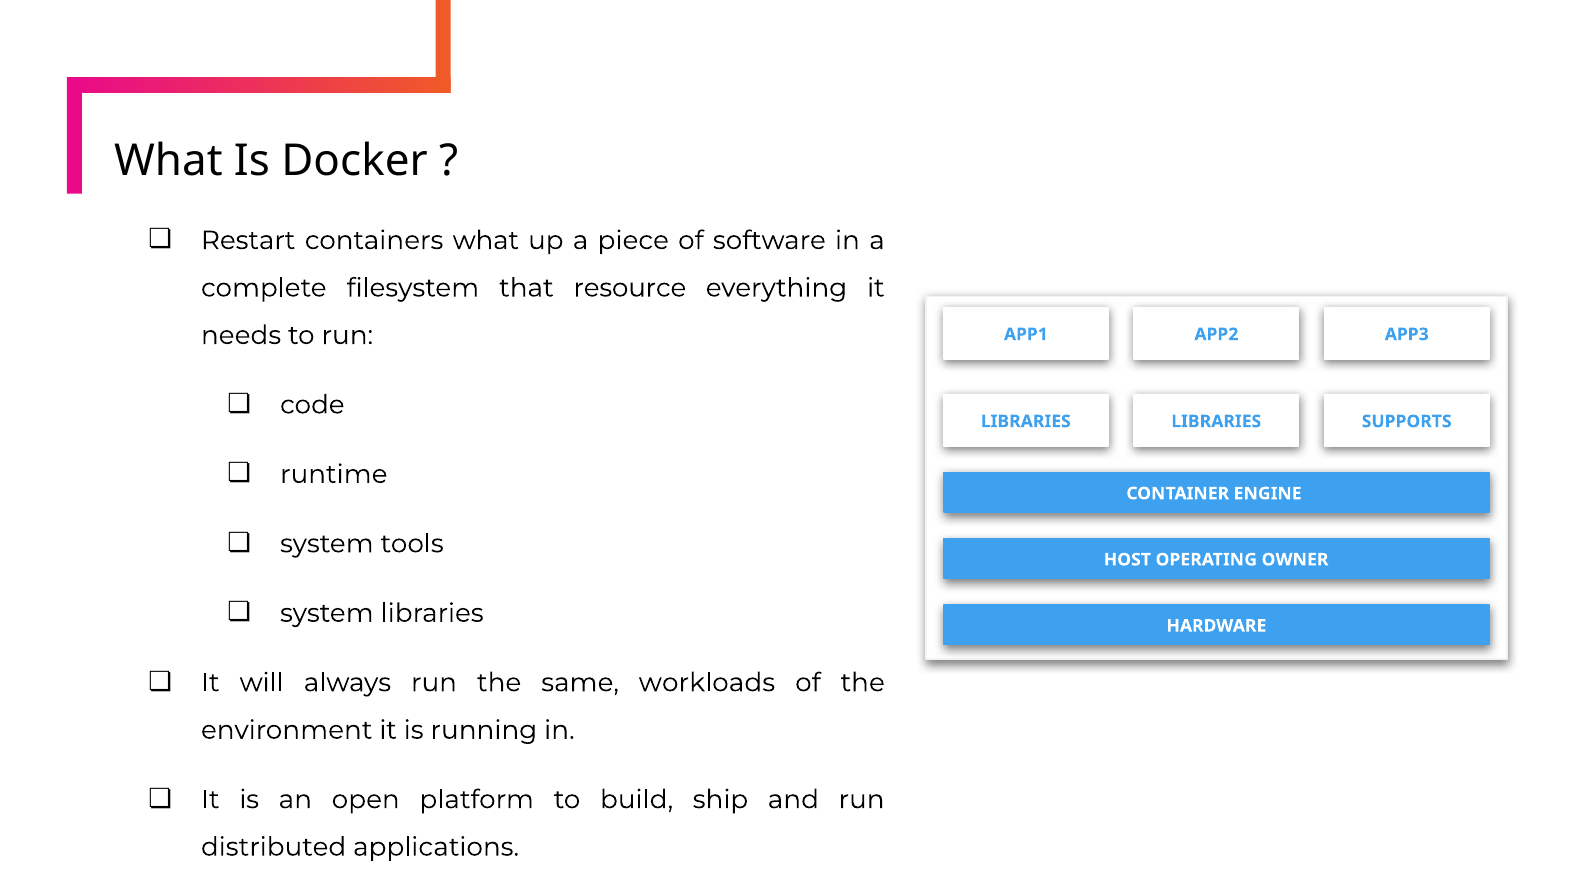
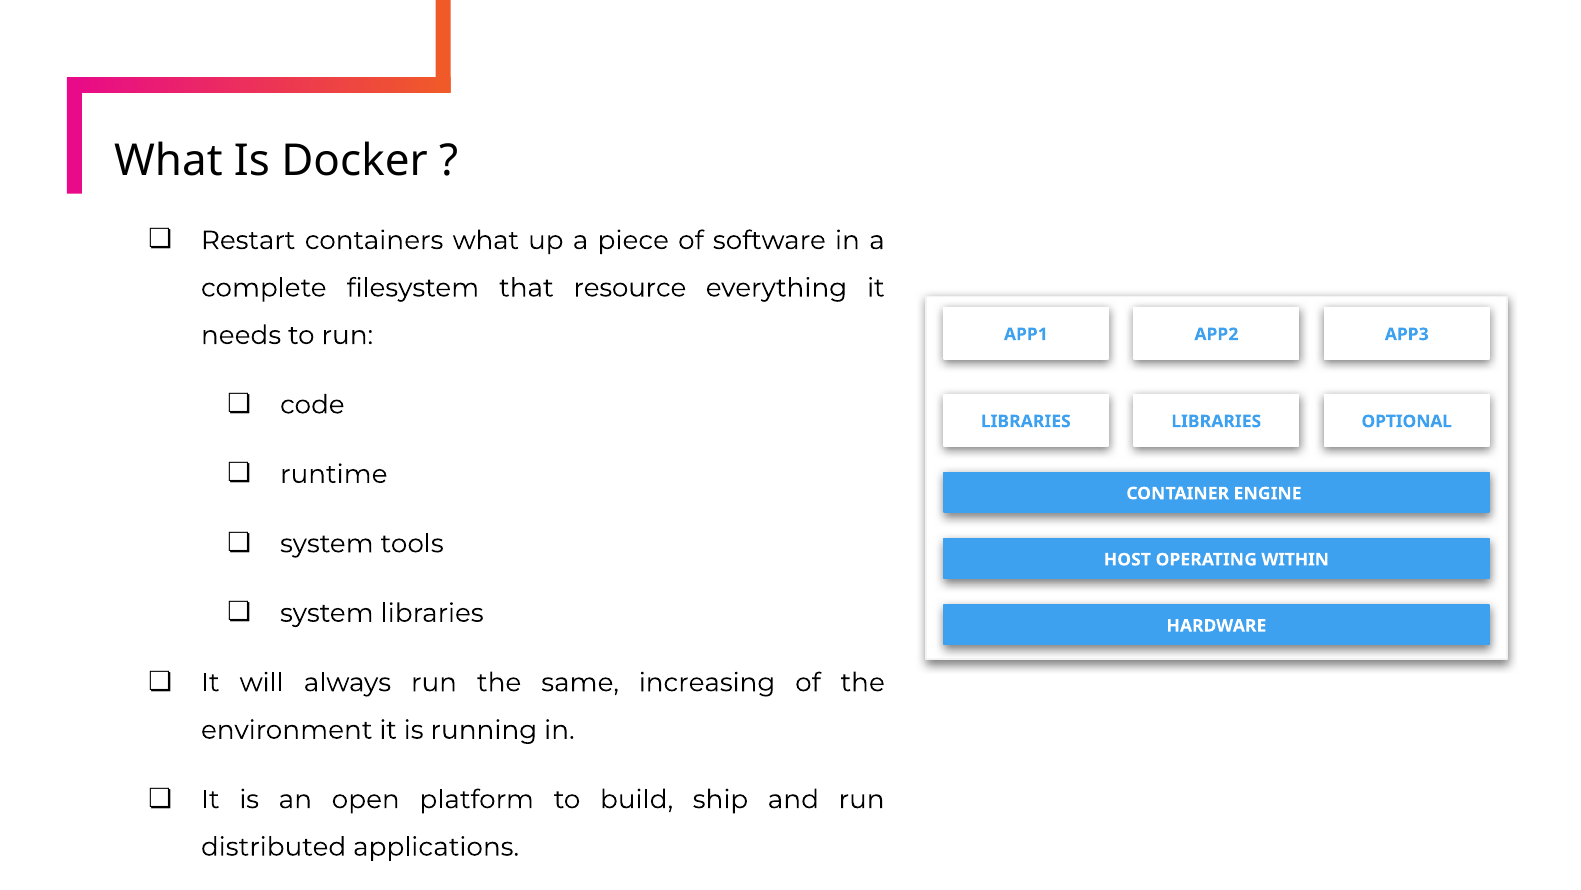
SUPPORTS: SUPPORTS -> OPTIONAL
OWNER: OWNER -> WITHIN
workloads: workloads -> increasing
